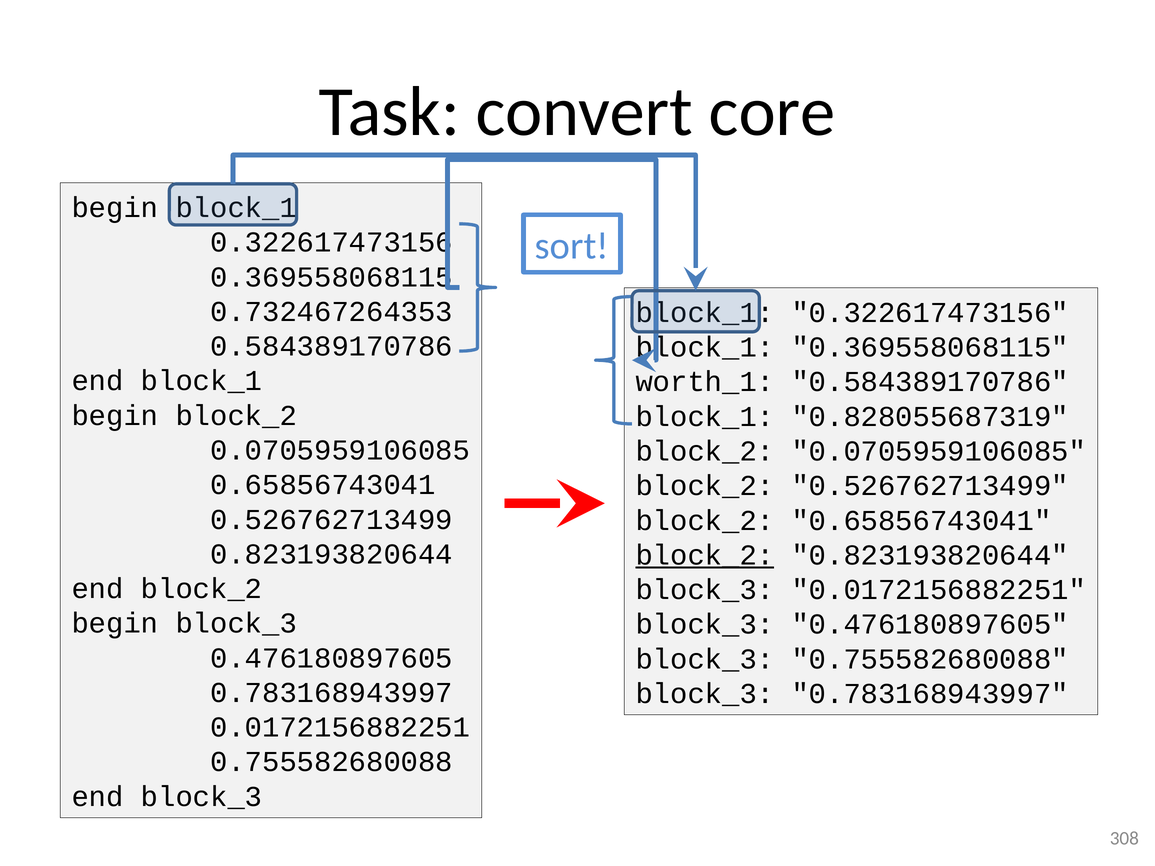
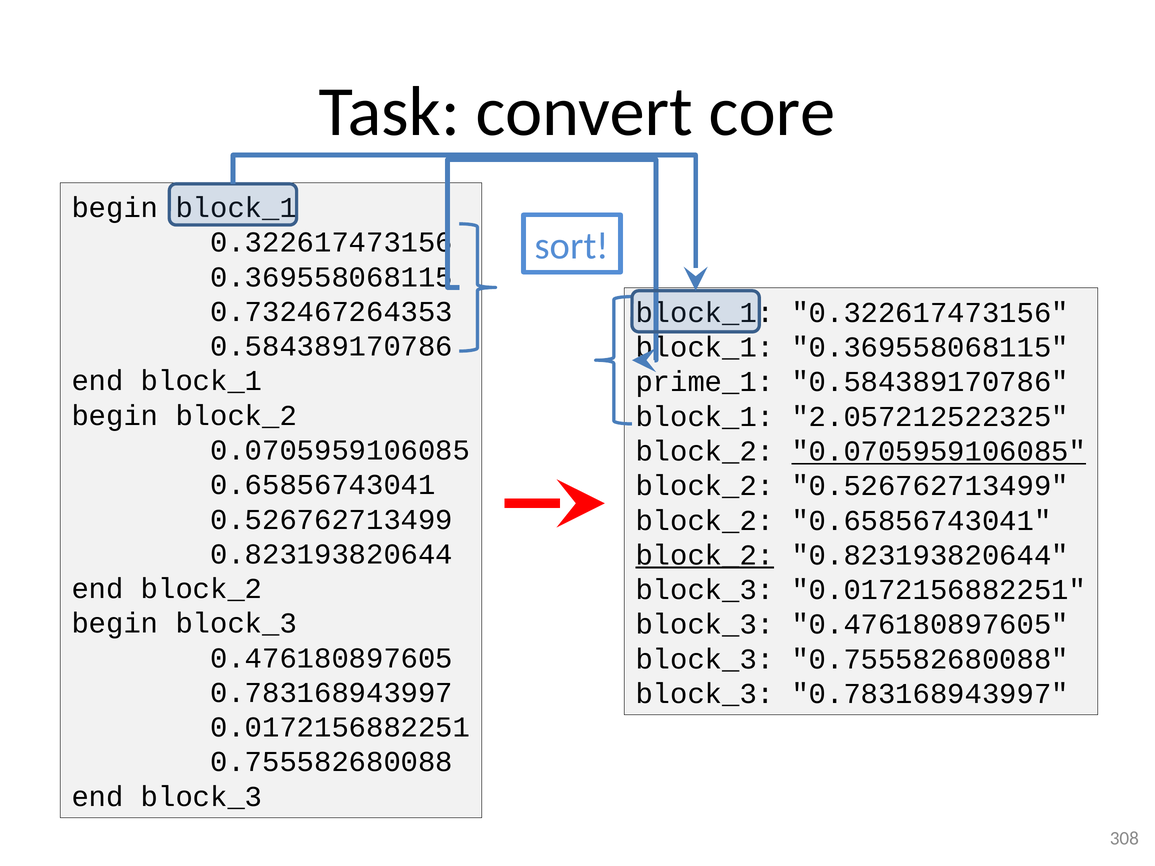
worth_1: worth_1 -> prime_1
0.828055687319: 0.828055687319 -> 2.057212522325
0.0705959106085 at (939, 451) underline: none -> present
